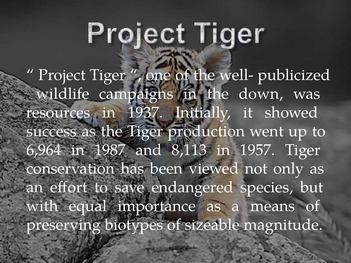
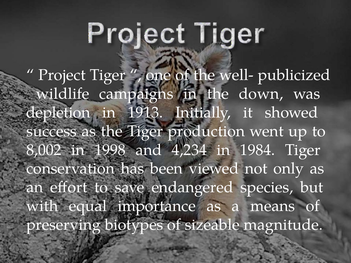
resources: resources -> depletion
1937: 1937 -> 1913
6,964: 6,964 -> 8,002
1987: 1987 -> 1998
8,113: 8,113 -> 4,234
1957: 1957 -> 1984
